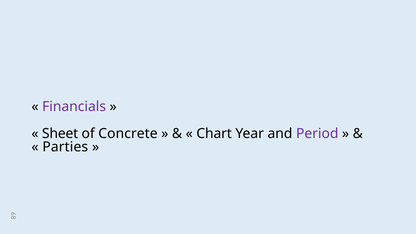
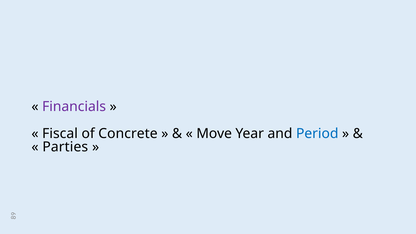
Sheet: Sheet -> Fiscal
Chart: Chart -> Move
Period colour: purple -> blue
